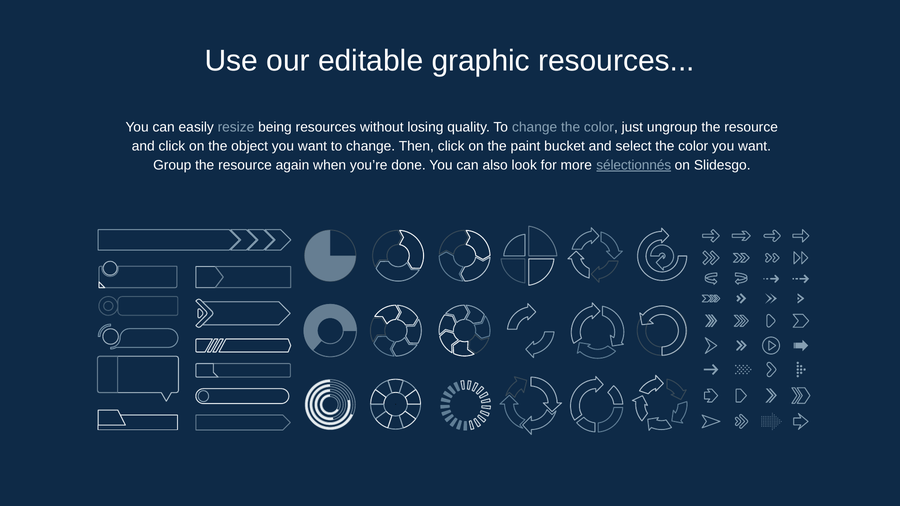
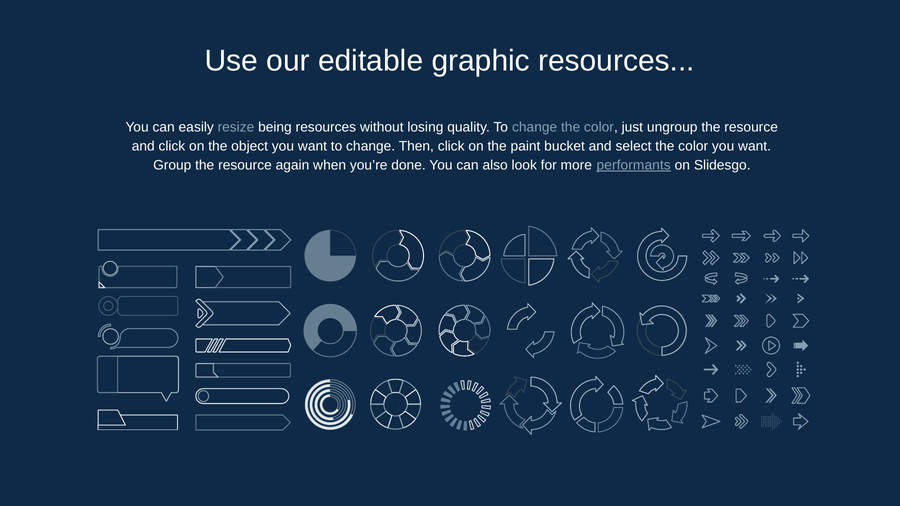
sélectionnés: sélectionnés -> performants
